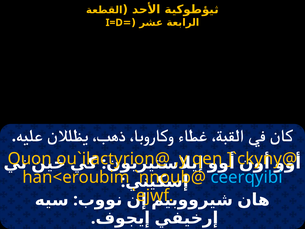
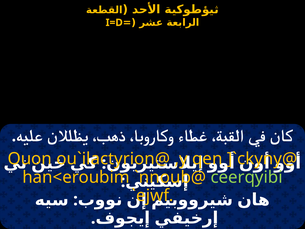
ceerqyibi colour: light blue -> light green
